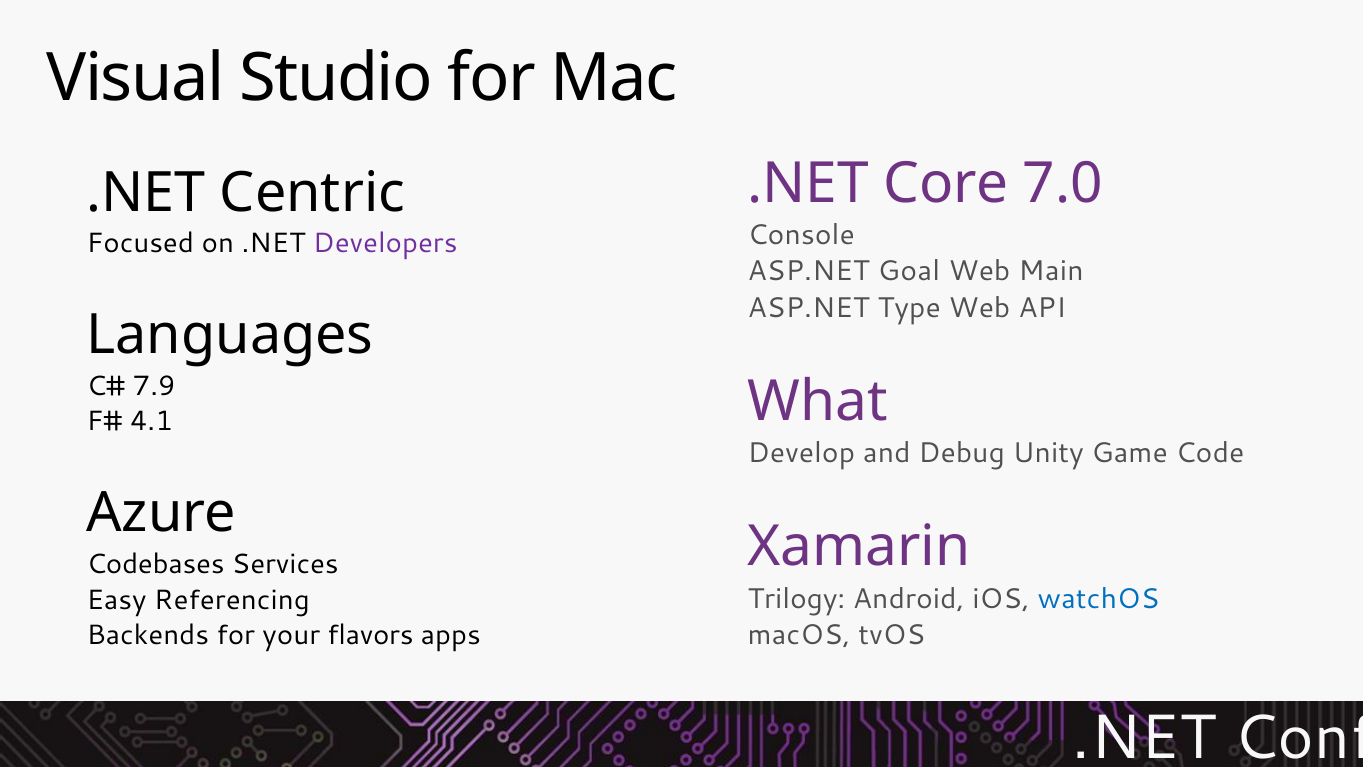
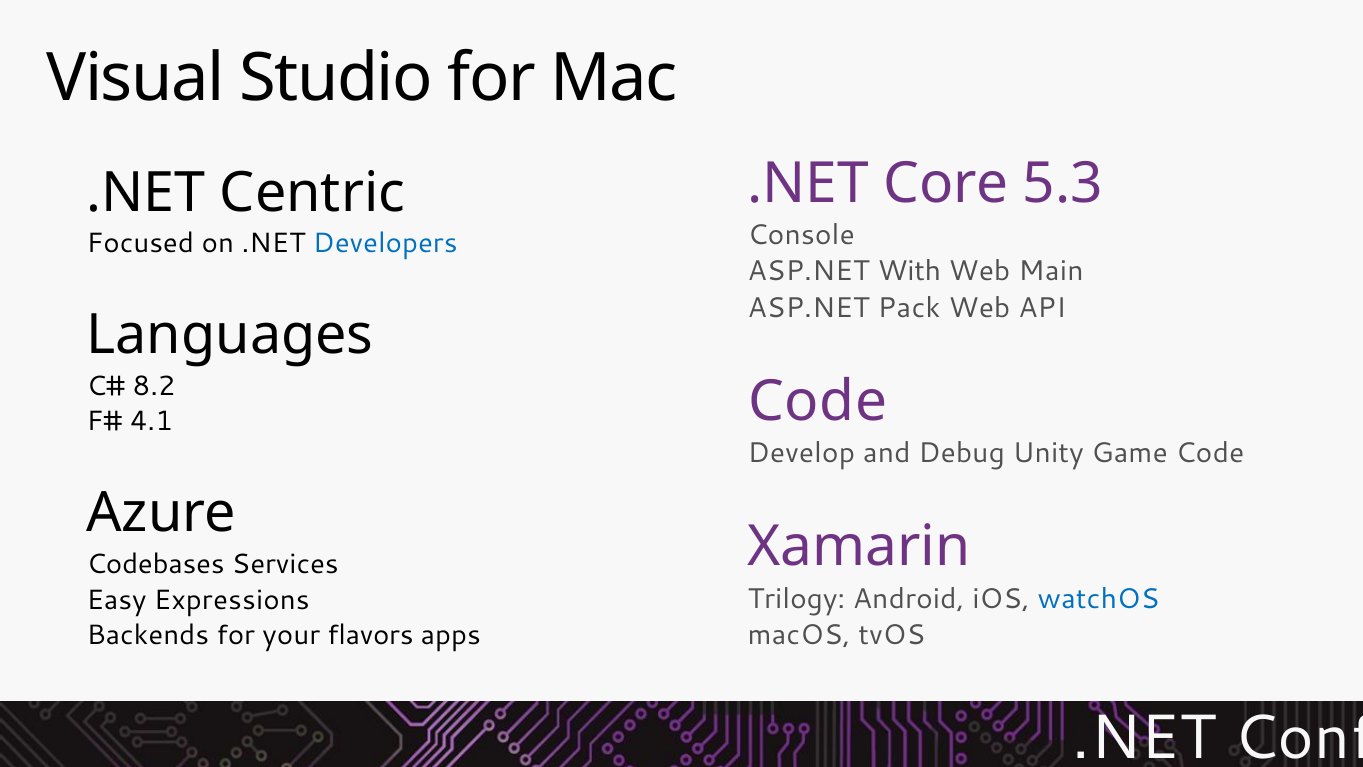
7.0: 7.0 -> 5.3
Developers colour: purple -> blue
Goal: Goal -> With
Type: Type -> Pack
7.9: 7.9 -> 8.2
What at (818, 401): What -> Code
Referencing: Referencing -> Expressions
